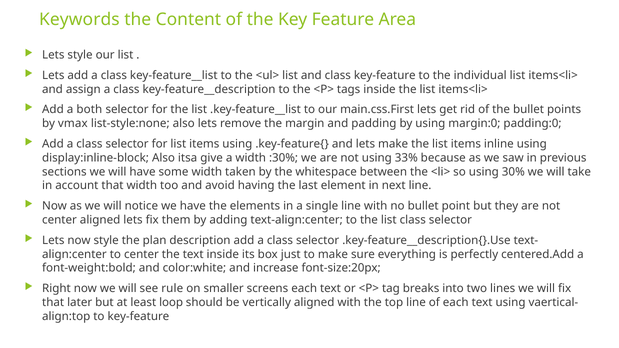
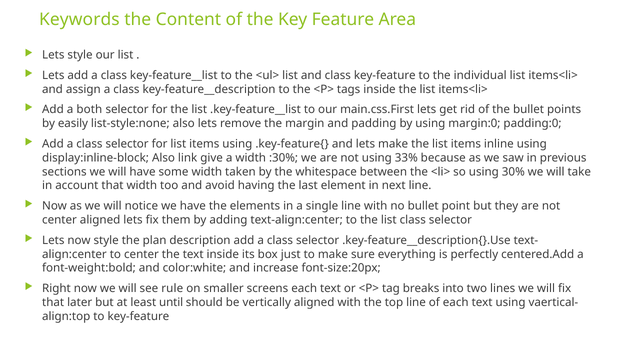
vmax: vmax -> easily
itsa: itsa -> link
loop: loop -> until
